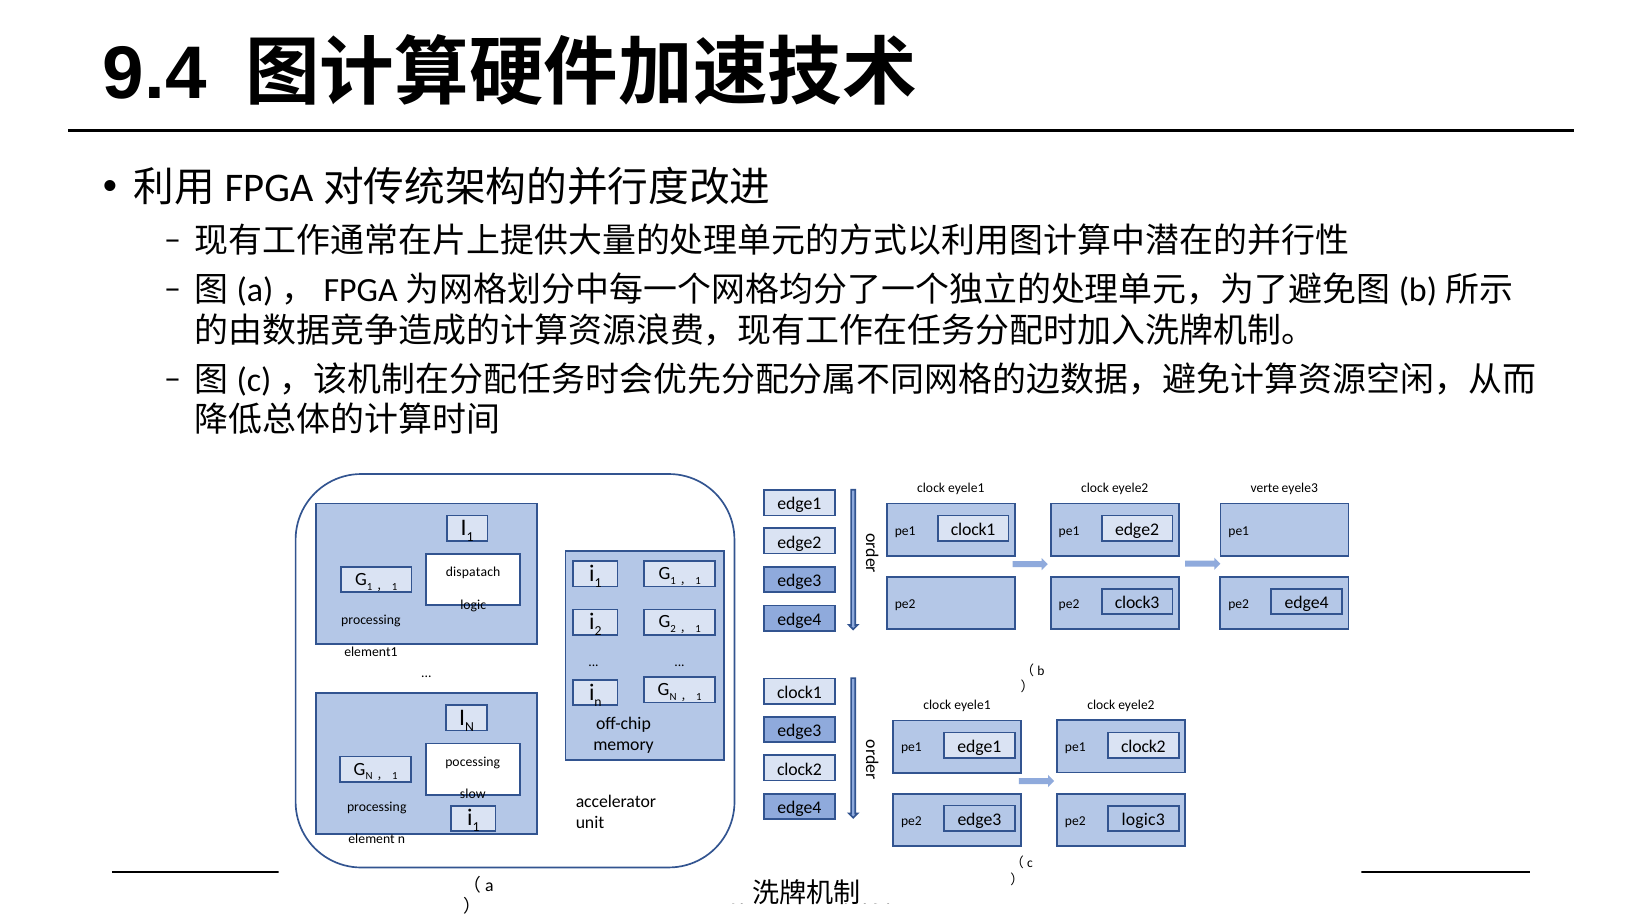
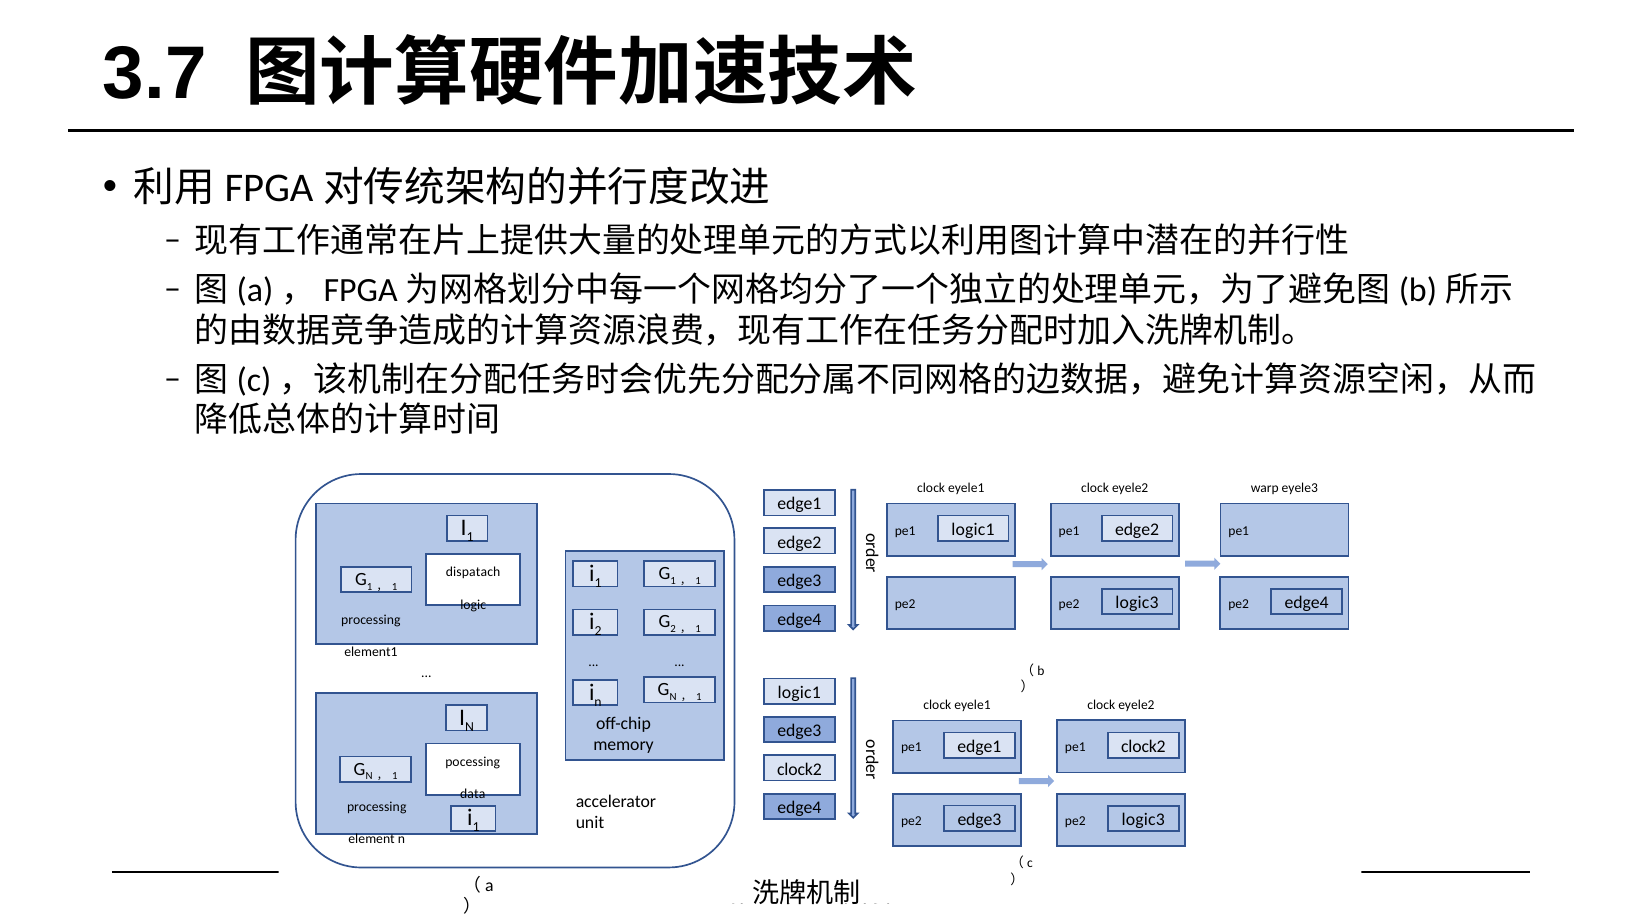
9.4: 9.4 -> 3.7
verte: verte -> warp
pe1 clock1: clock1 -> logic1
clock3 at (1137, 603): clock3 -> logic3
clock1 at (799, 693): clock1 -> logic1
slow: slow -> data
